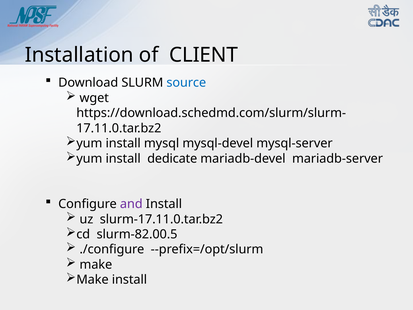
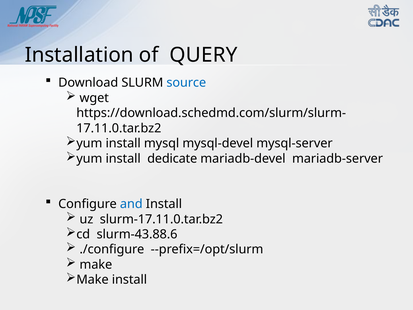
CLIENT: CLIENT -> QUERY
and colour: purple -> blue
slurm-82.00.5: slurm-82.00.5 -> slurm-43.88.6
